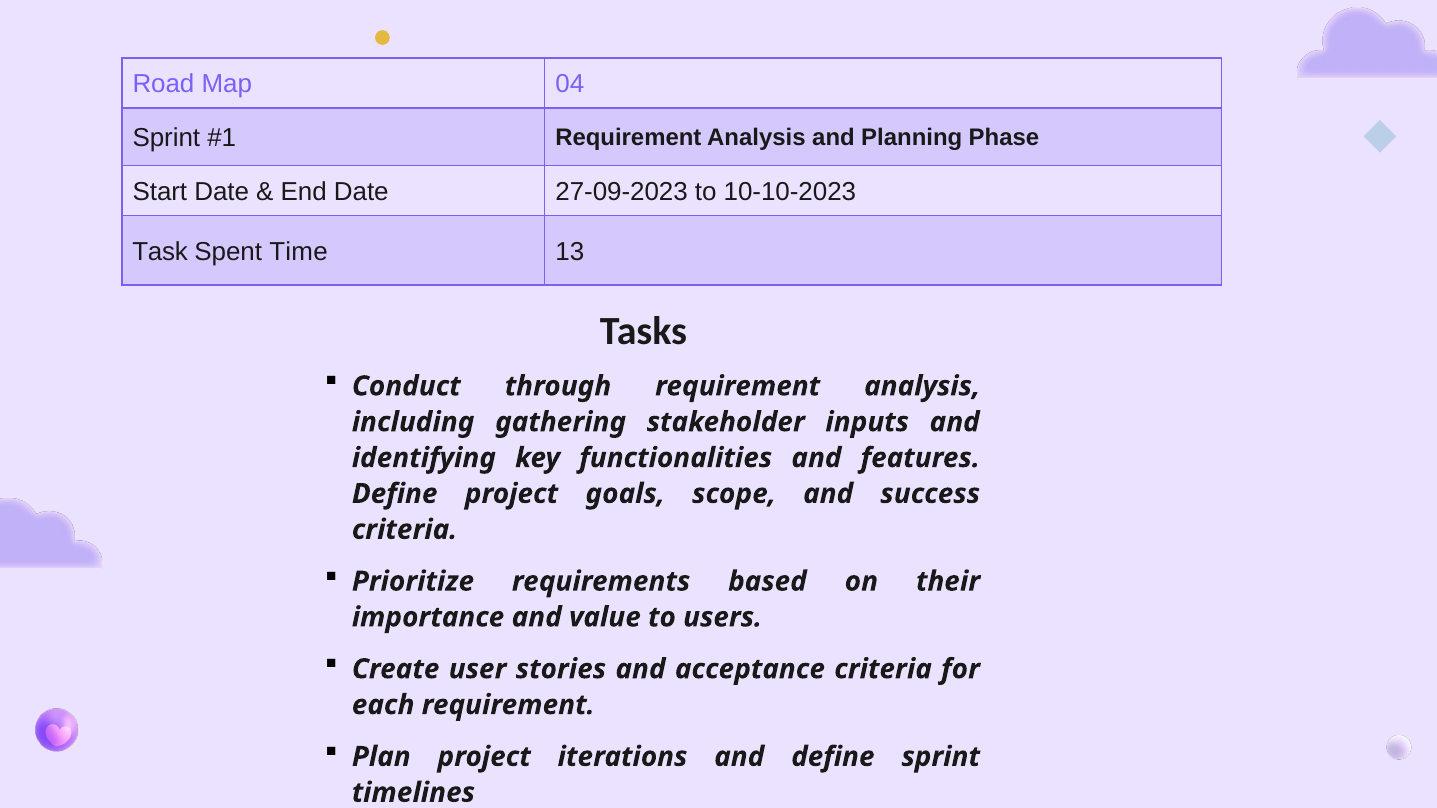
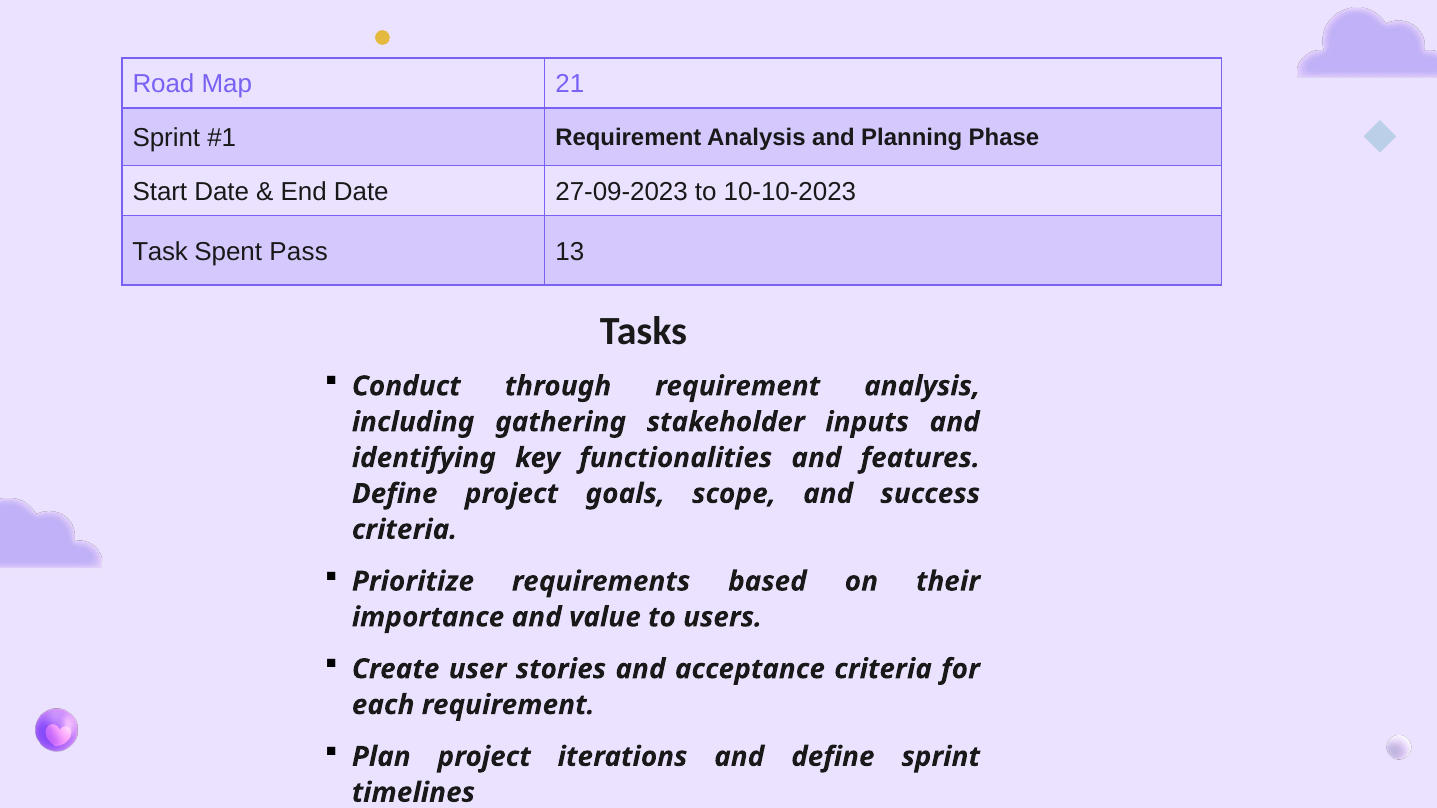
04: 04 -> 21
Time: Time -> Pass
